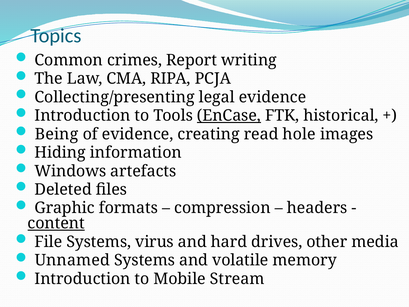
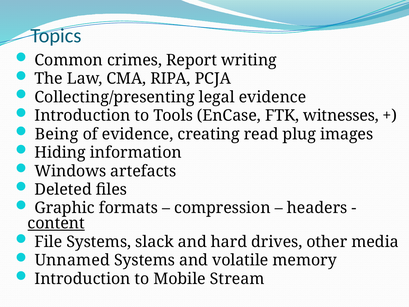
EnCase underline: present -> none
historical: historical -> witnesses
hole: hole -> plug
virus: virus -> slack
